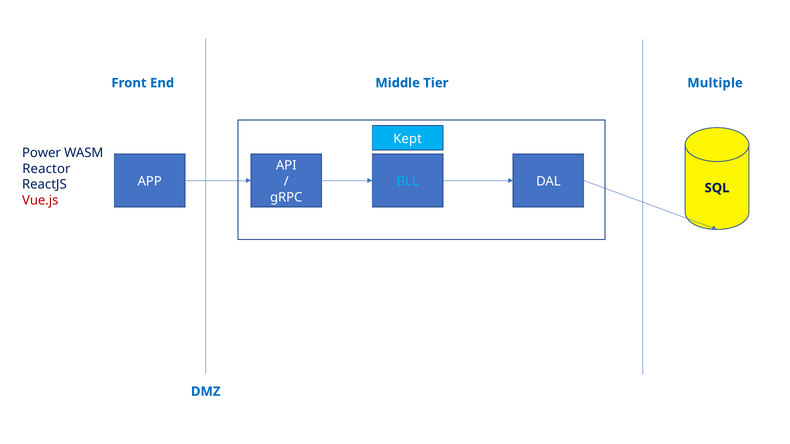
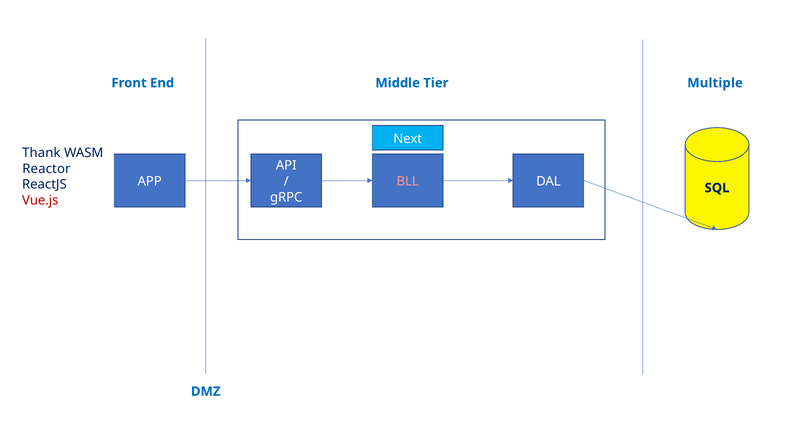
Kept: Kept -> Next
Power: Power -> Thank
BLL colour: light blue -> pink
